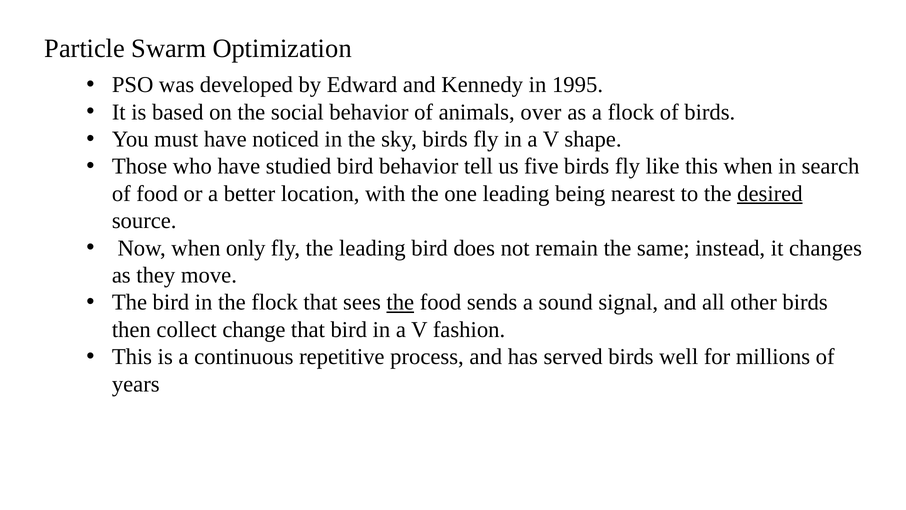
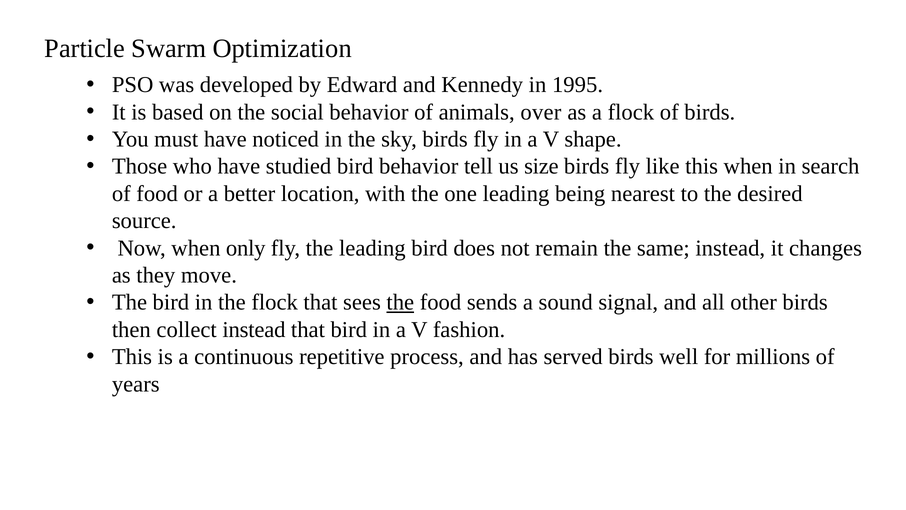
five: five -> size
desired underline: present -> none
collect change: change -> instead
